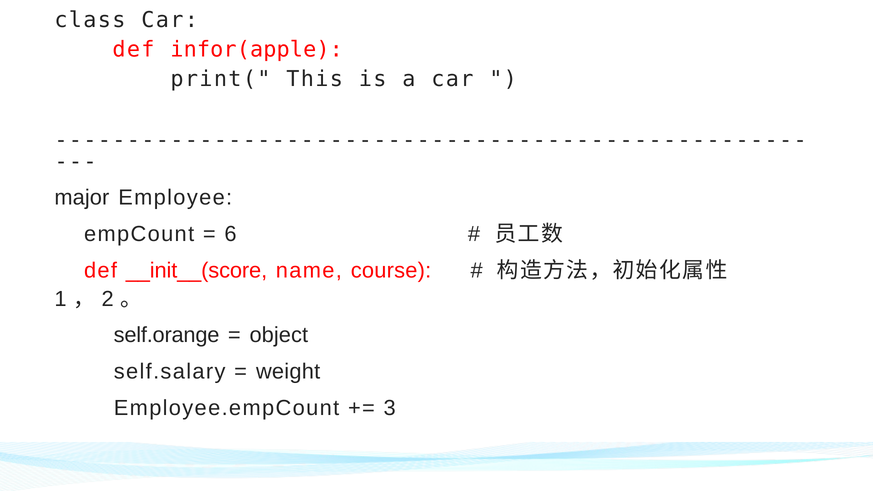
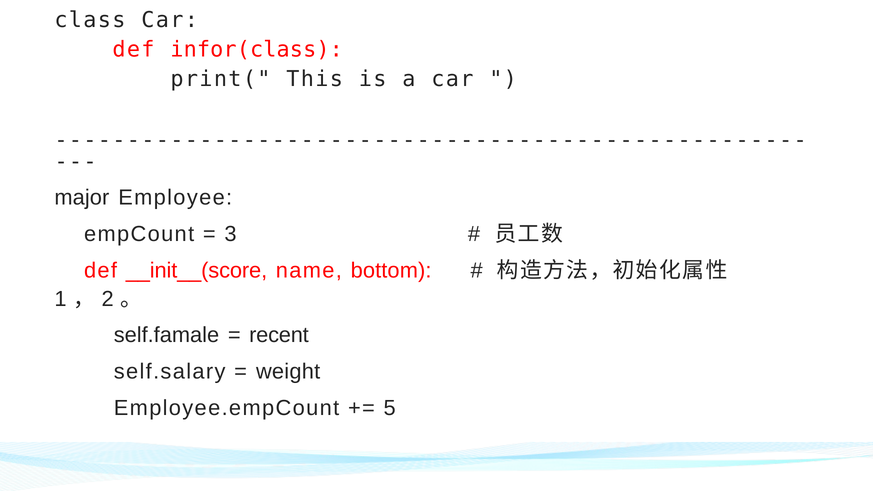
infor(apple: infor(apple -> infor(class
6: 6 -> 3
course: course -> bottom
self.orange: self.orange -> self.famale
object: object -> recent
3: 3 -> 5
